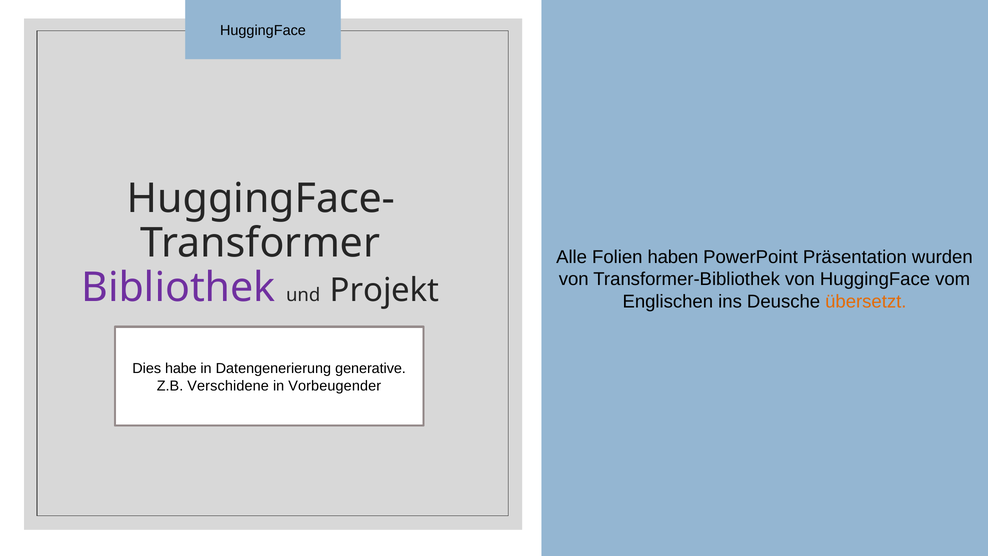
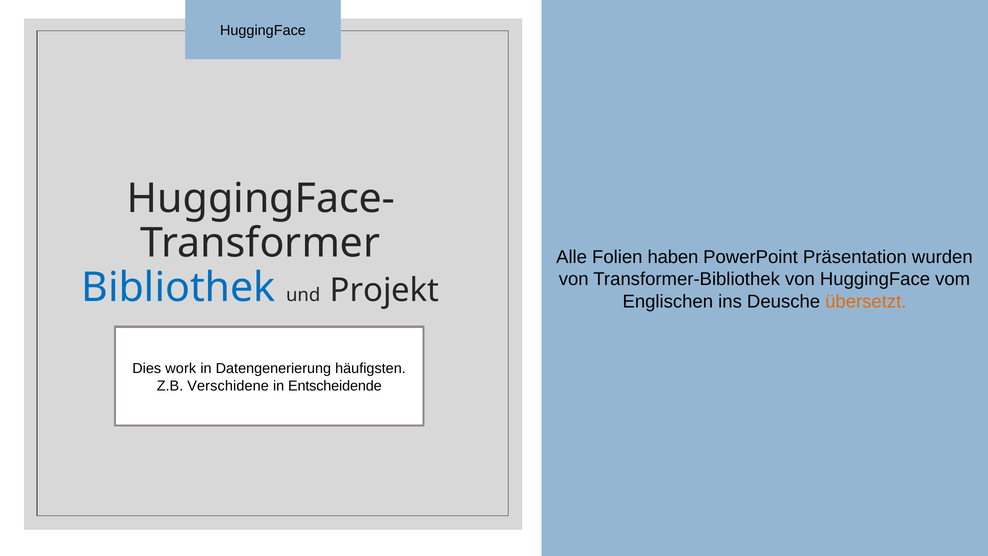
Bibliothek colour: purple -> blue
habe: habe -> work
generative: generative -> häufigsten
Vorbeugender: Vorbeugender -> Entscheidende
